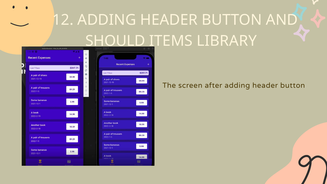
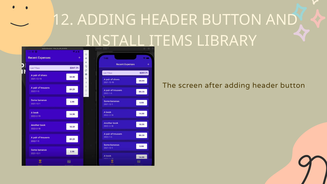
SHOULD: SHOULD -> INSTALL
